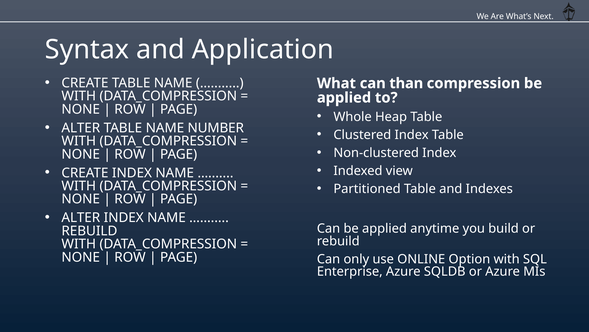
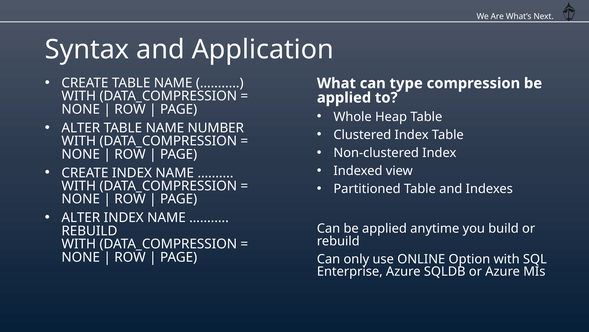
than: than -> type
